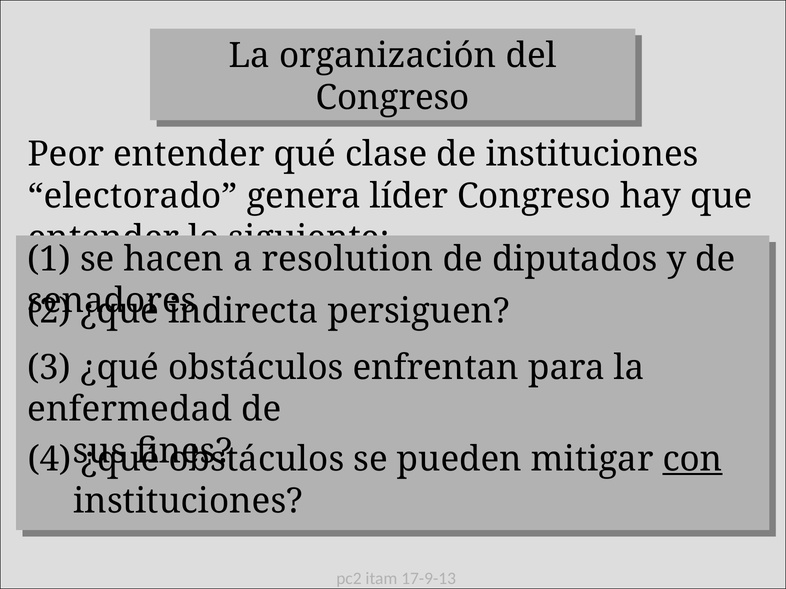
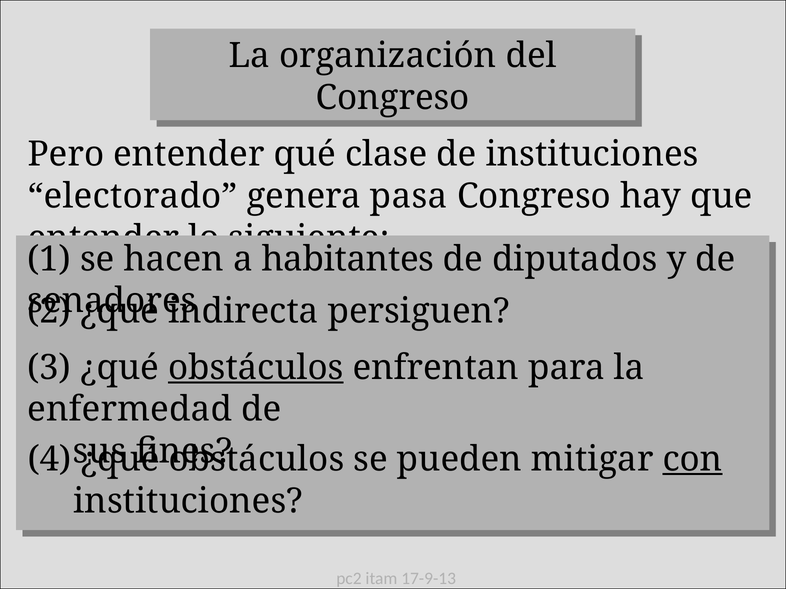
Peor: Peor -> Pero
líder: líder -> pasa
resolution: resolution -> habitantes
obstáculos at (256, 368) underline: none -> present
